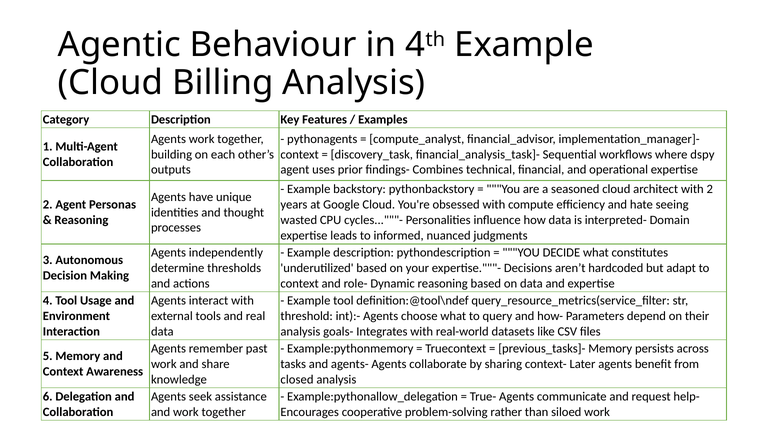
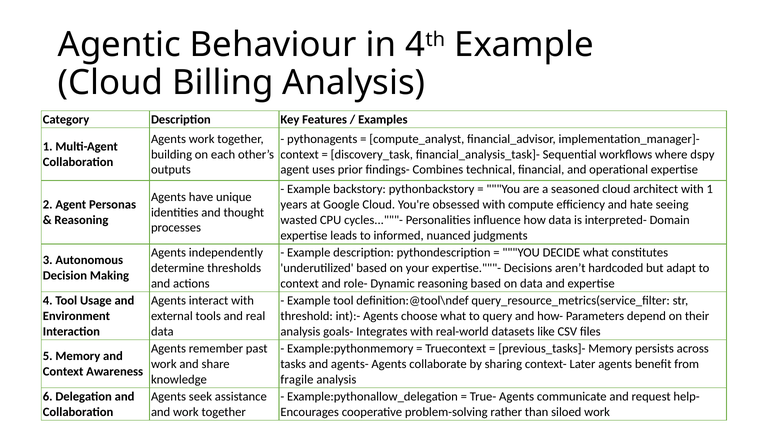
with 2: 2 -> 1
closed: closed -> fragile
